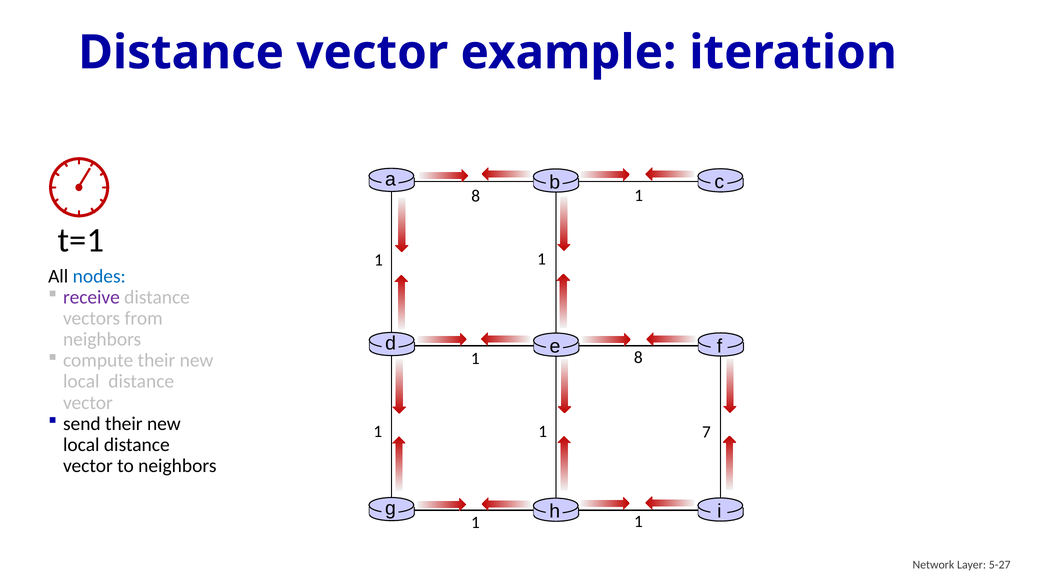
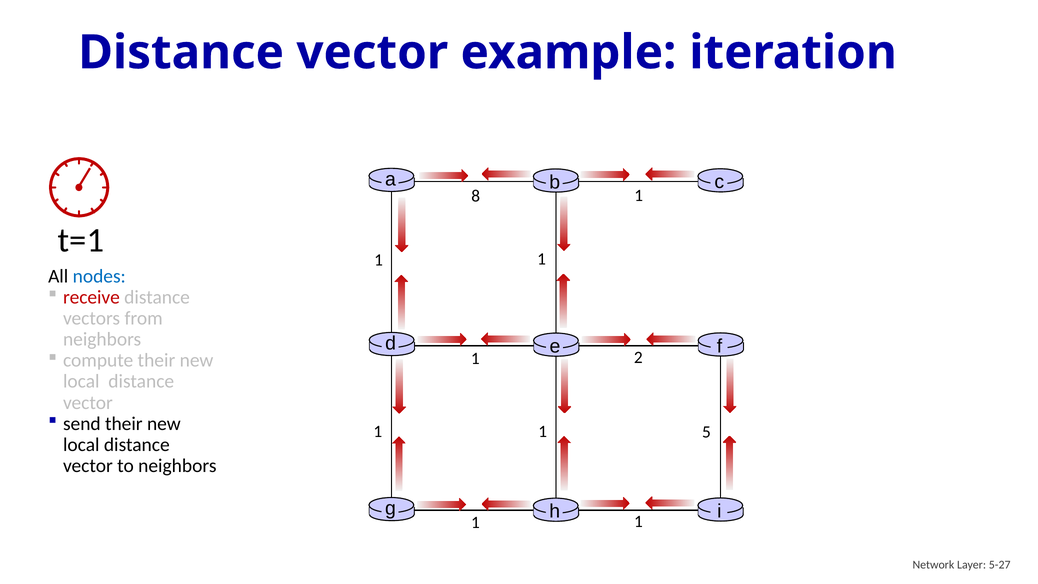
receive colour: purple -> red
8 at (638, 358): 8 -> 2
7: 7 -> 5
